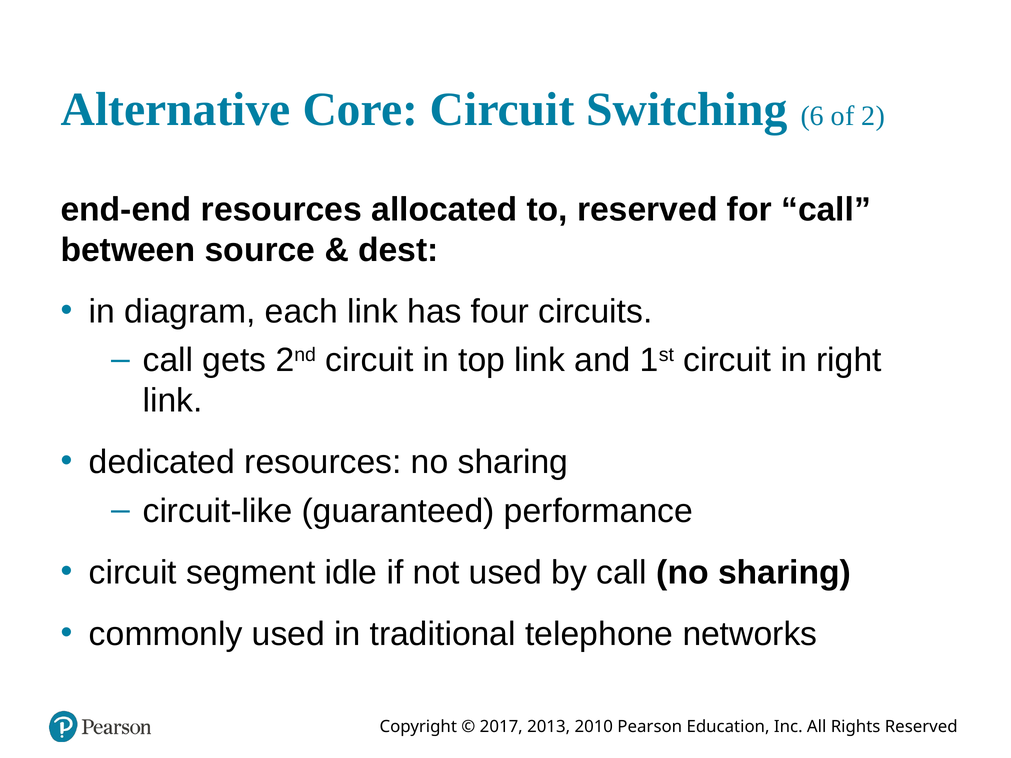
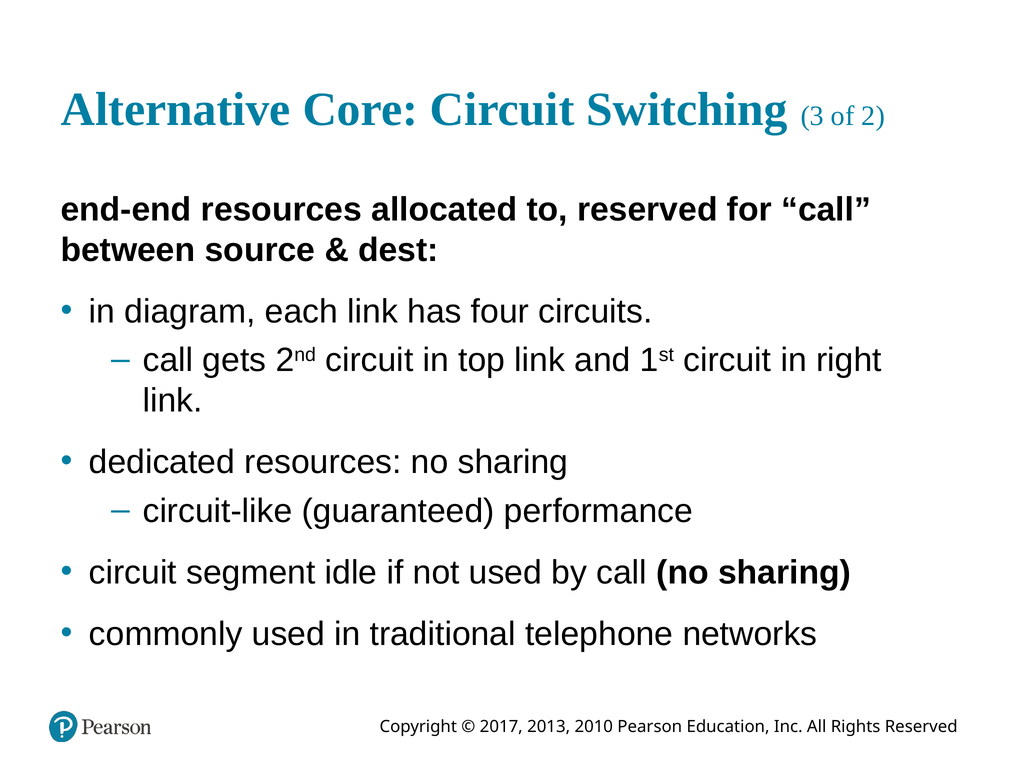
6: 6 -> 3
